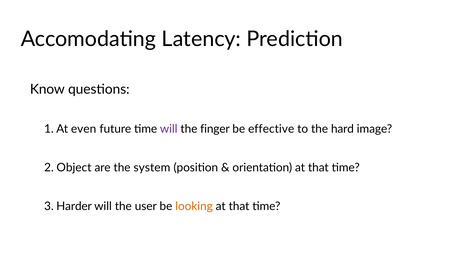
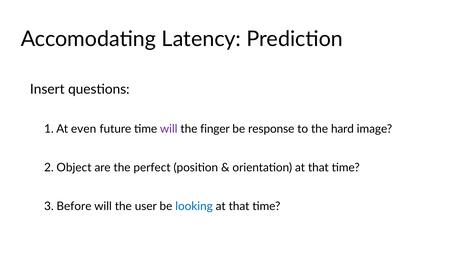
Know: Know -> Insert
effective: effective -> response
system: system -> perfect
Harder: Harder -> Before
looking colour: orange -> blue
